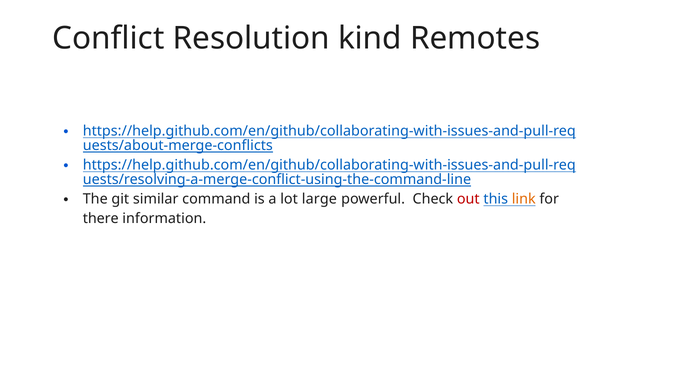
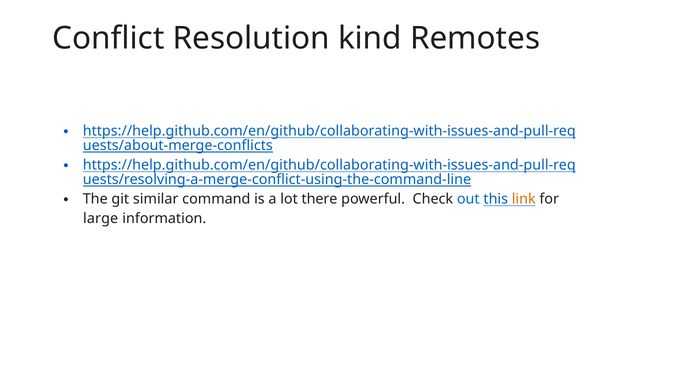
large: large -> there
out colour: red -> blue
there: there -> large
